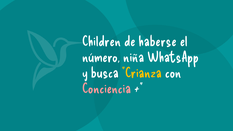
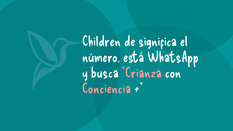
haberse: haberse -> significa
niña: niña -> está
Crianza colour: yellow -> pink
